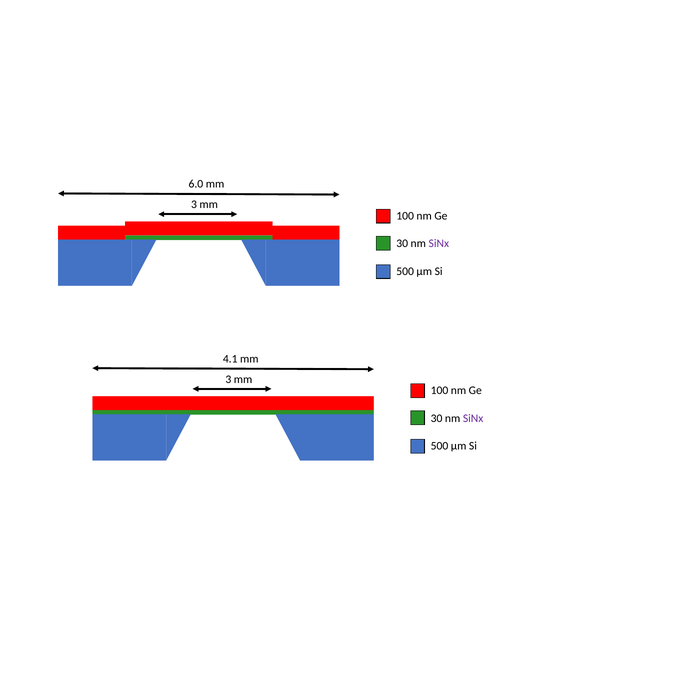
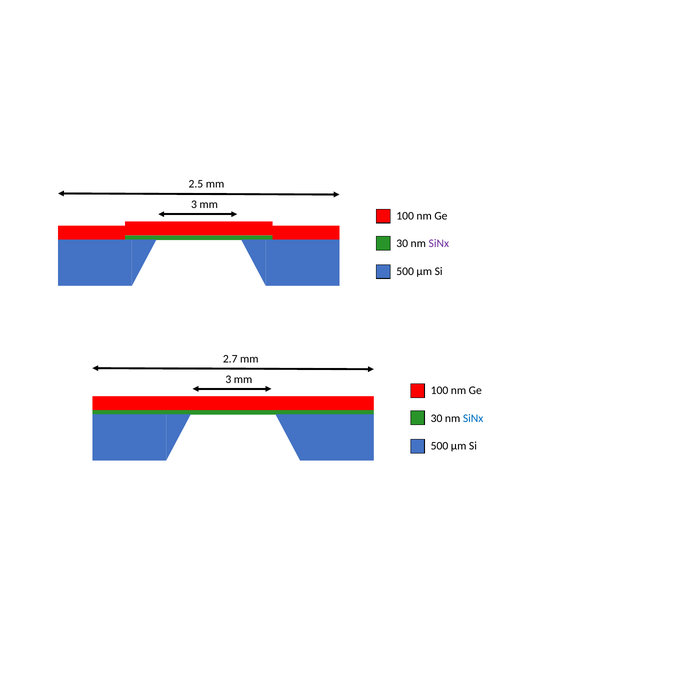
6.0: 6.0 -> 2.5
4.1: 4.1 -> 2.7
SiNx at (473, 418) colour: purple -> blue
